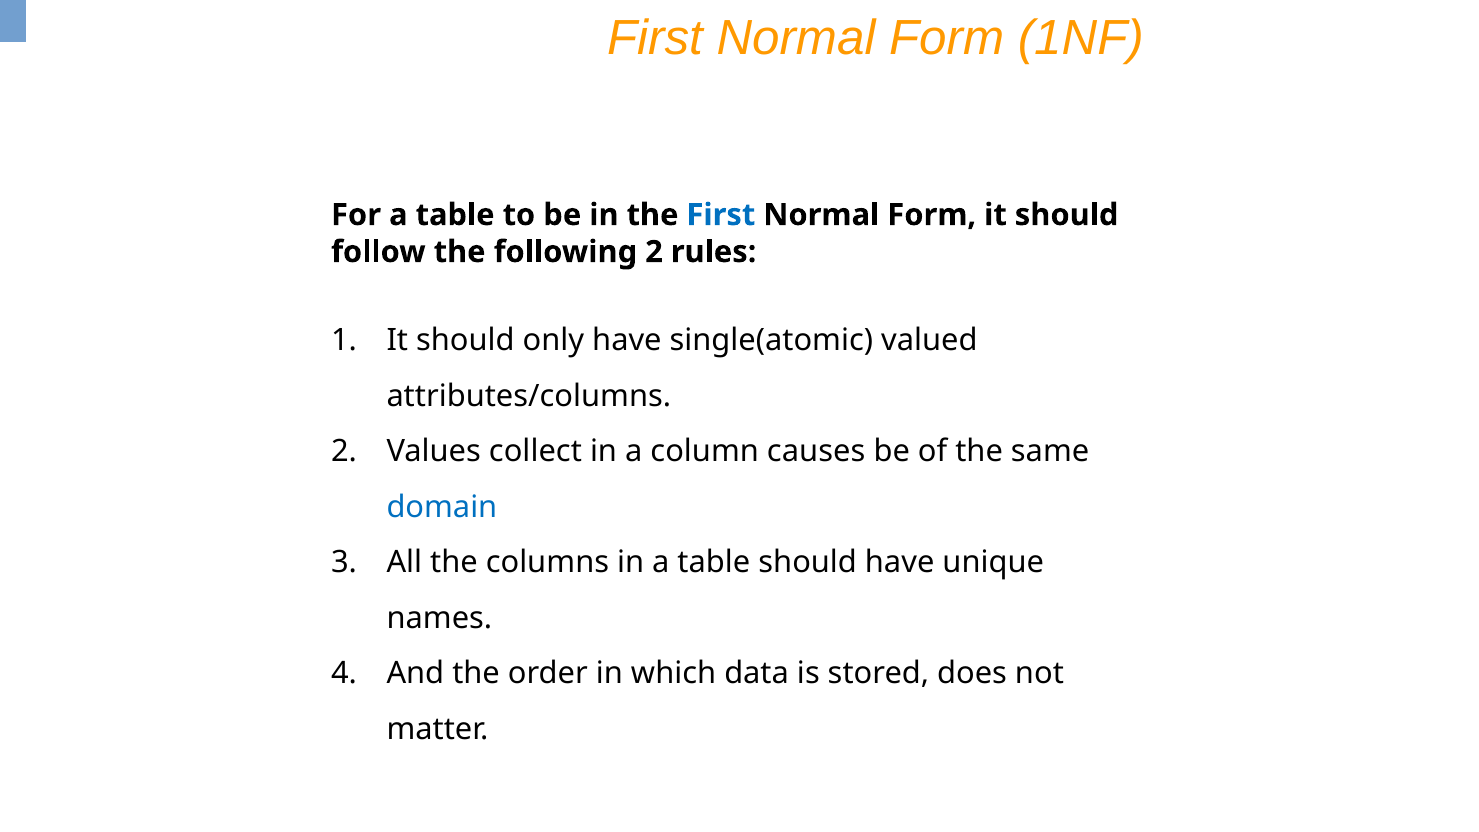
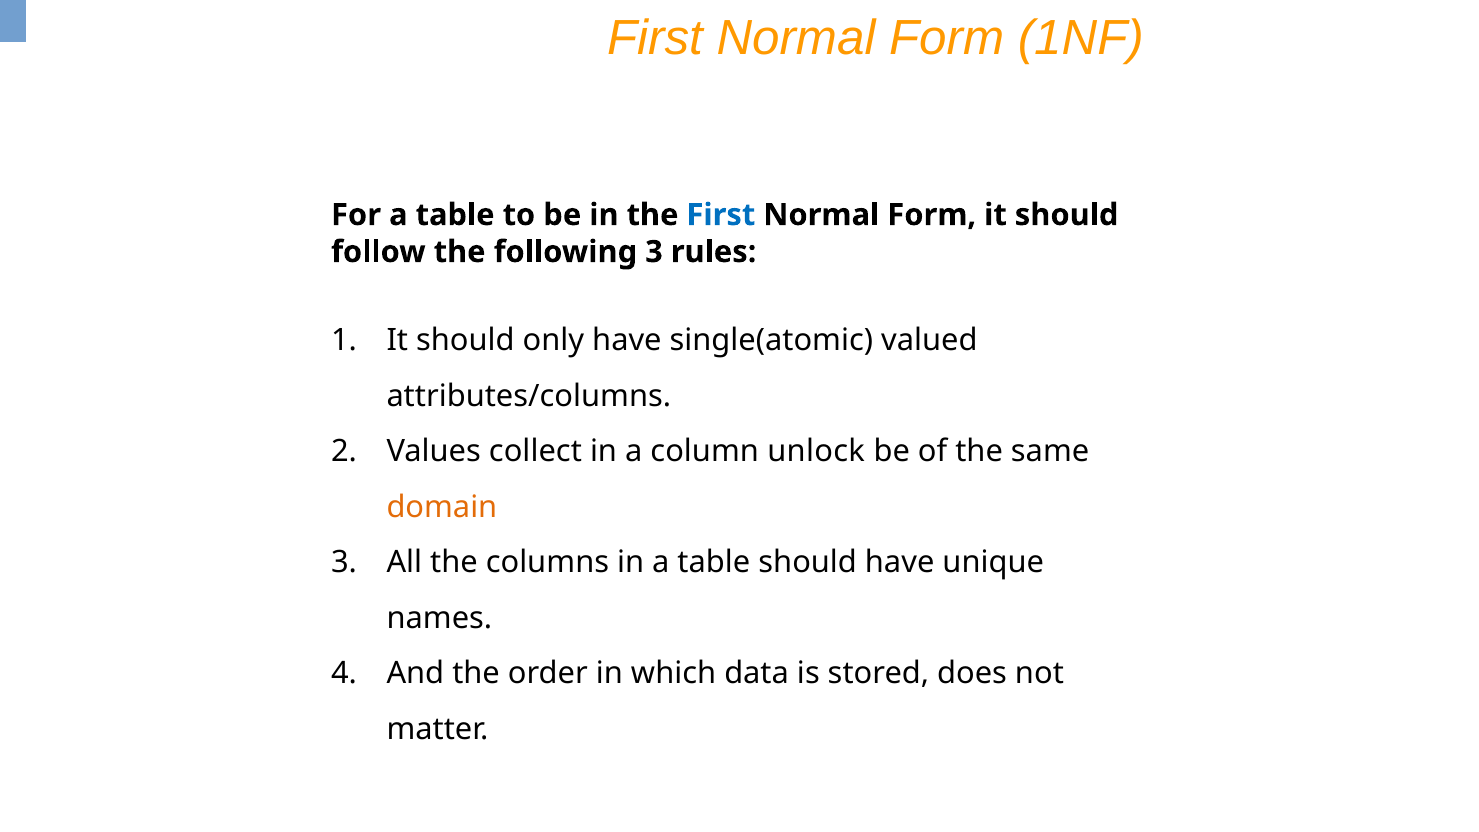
following 2: 2 -> 3
causes: causes -> unlock
domain colour: blue -> orange
